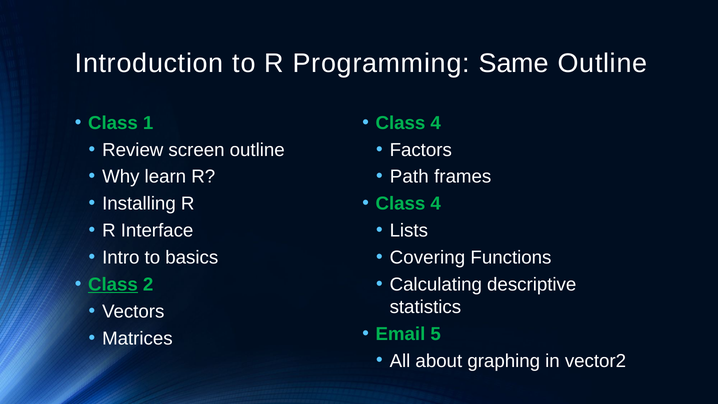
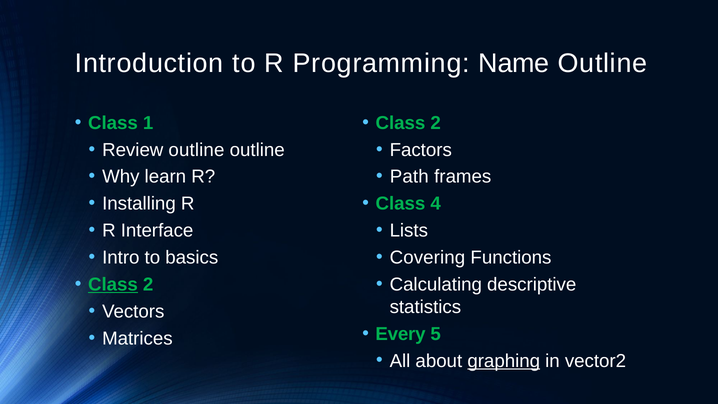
Same: Same -> Name
4 at (436, 123): 4 -> 2
Review screen: screen -> outline
Email: Email -> Every
graphing underline: none -> present
